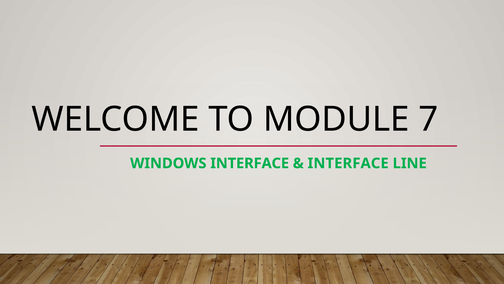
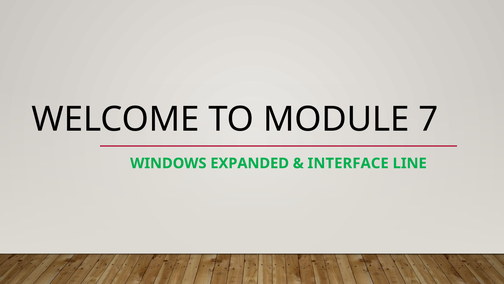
WINDOWS INTERFACE: INTERFACE -> EXPANDED
